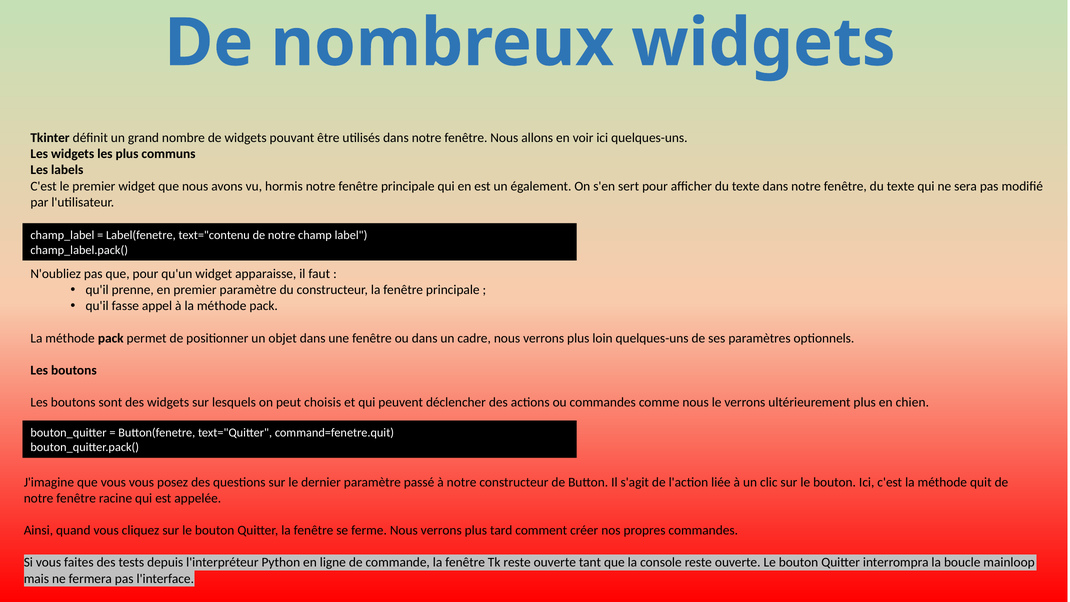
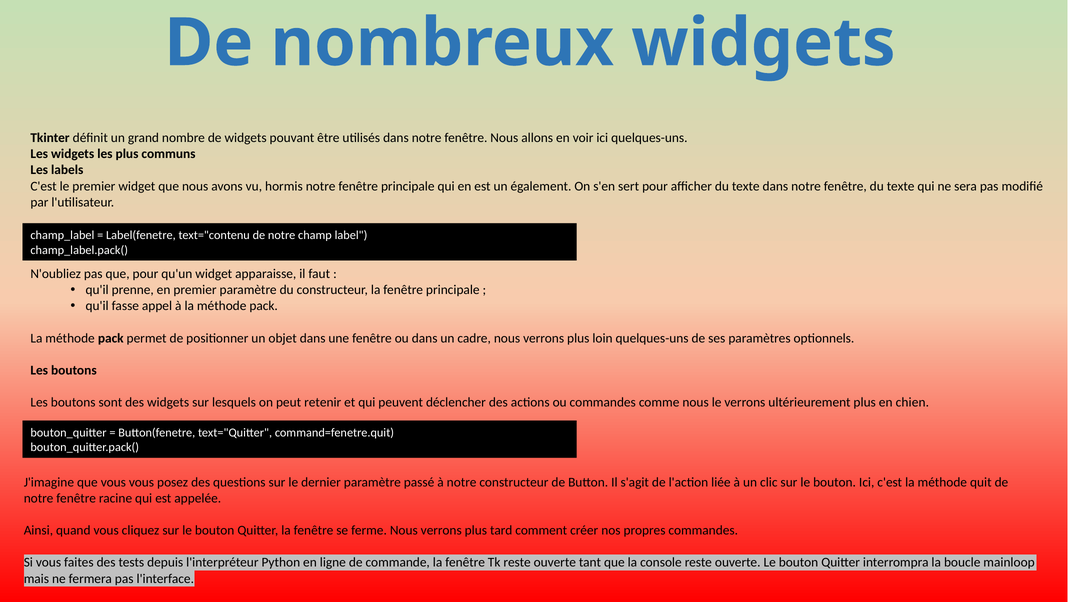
choisis: choisis -> retenir
